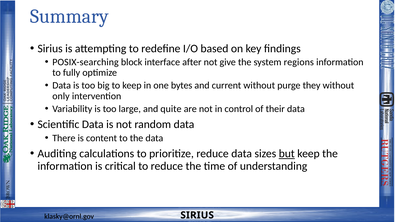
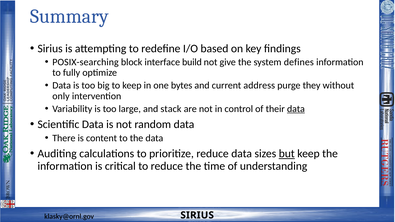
after: after -> build
regions: regions -> defines
current without: without -> address
quite: quite -> stack
data at (296, 109) underline: none -> present
